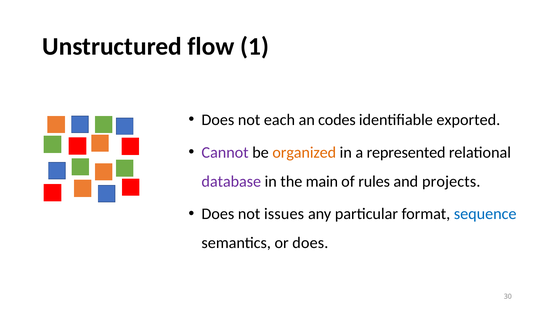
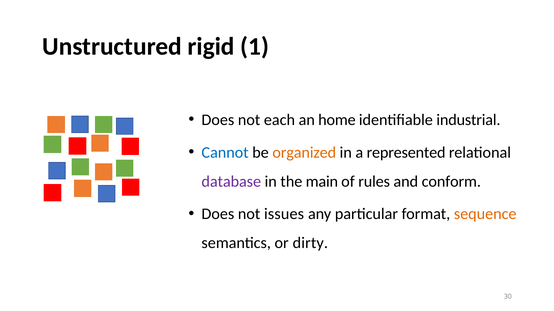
flow: flow -> rigid
codes: codes -> home
exported: exported -> industrial
Cannot colour: purple -> blue
projects: projects -> conform
sequence colour: blue -> orange
or does: does -> dirty
